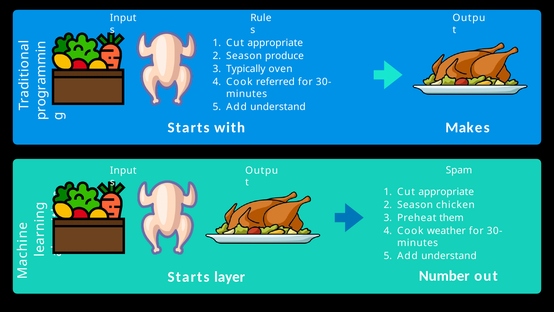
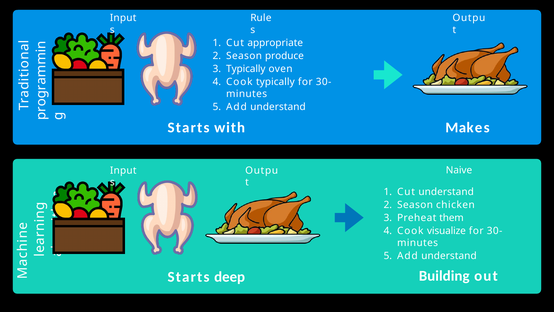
Cook referred: referred -> typically
Spam: Spam -> Naive
appropriate at (446, 192): appropriate -> understand
weather: weather -> visualize
Number: Number -> Building
layer: layer -> deep
